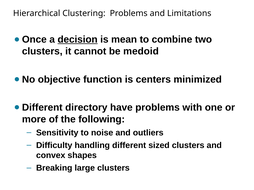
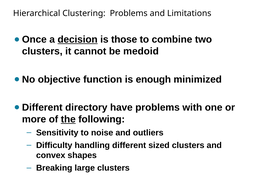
mean: mean -> those
centers: centers -> enough
the underline: none -> present
